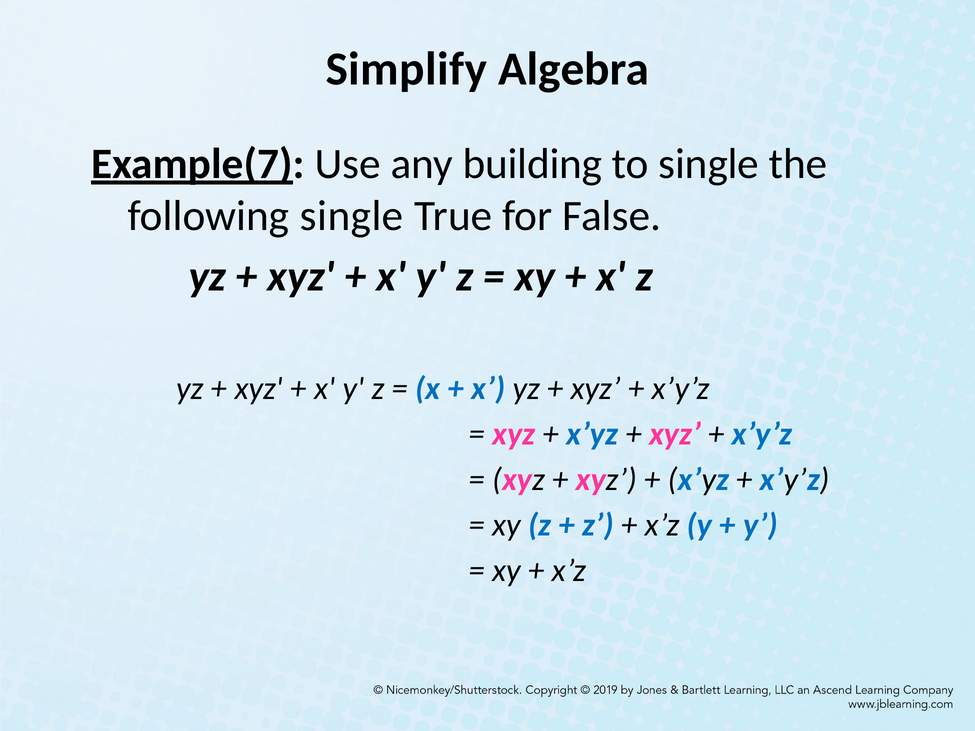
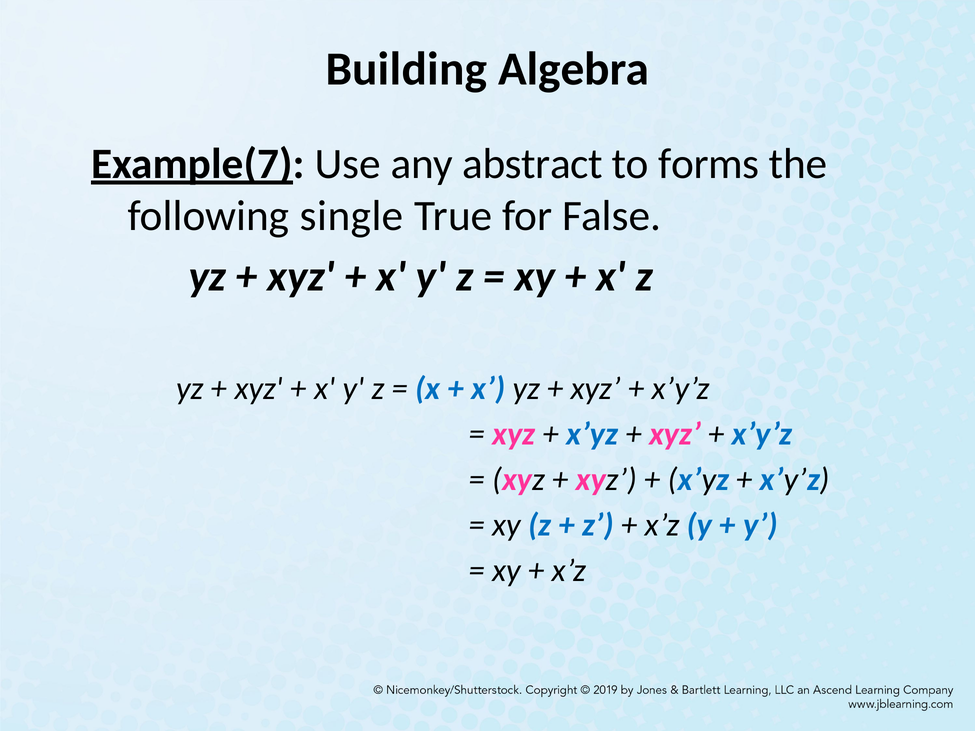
Simplify: Simplify -> Building
building: building -> abstract
to single: single -> forms
